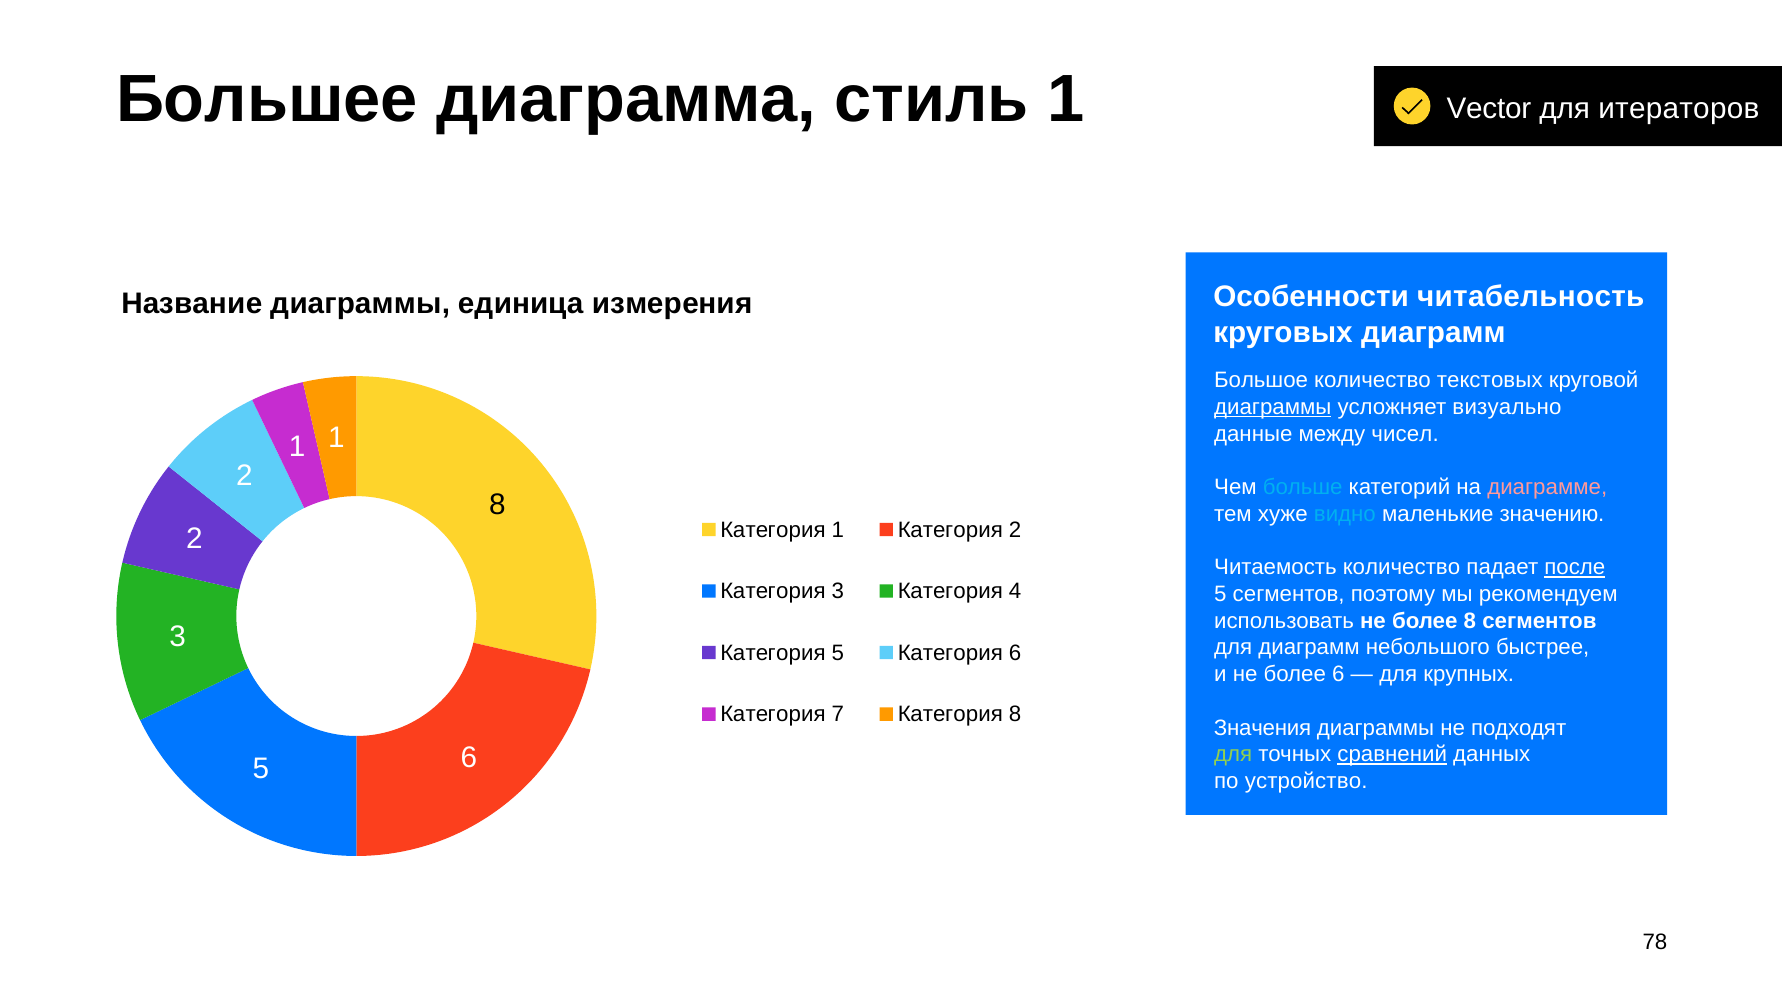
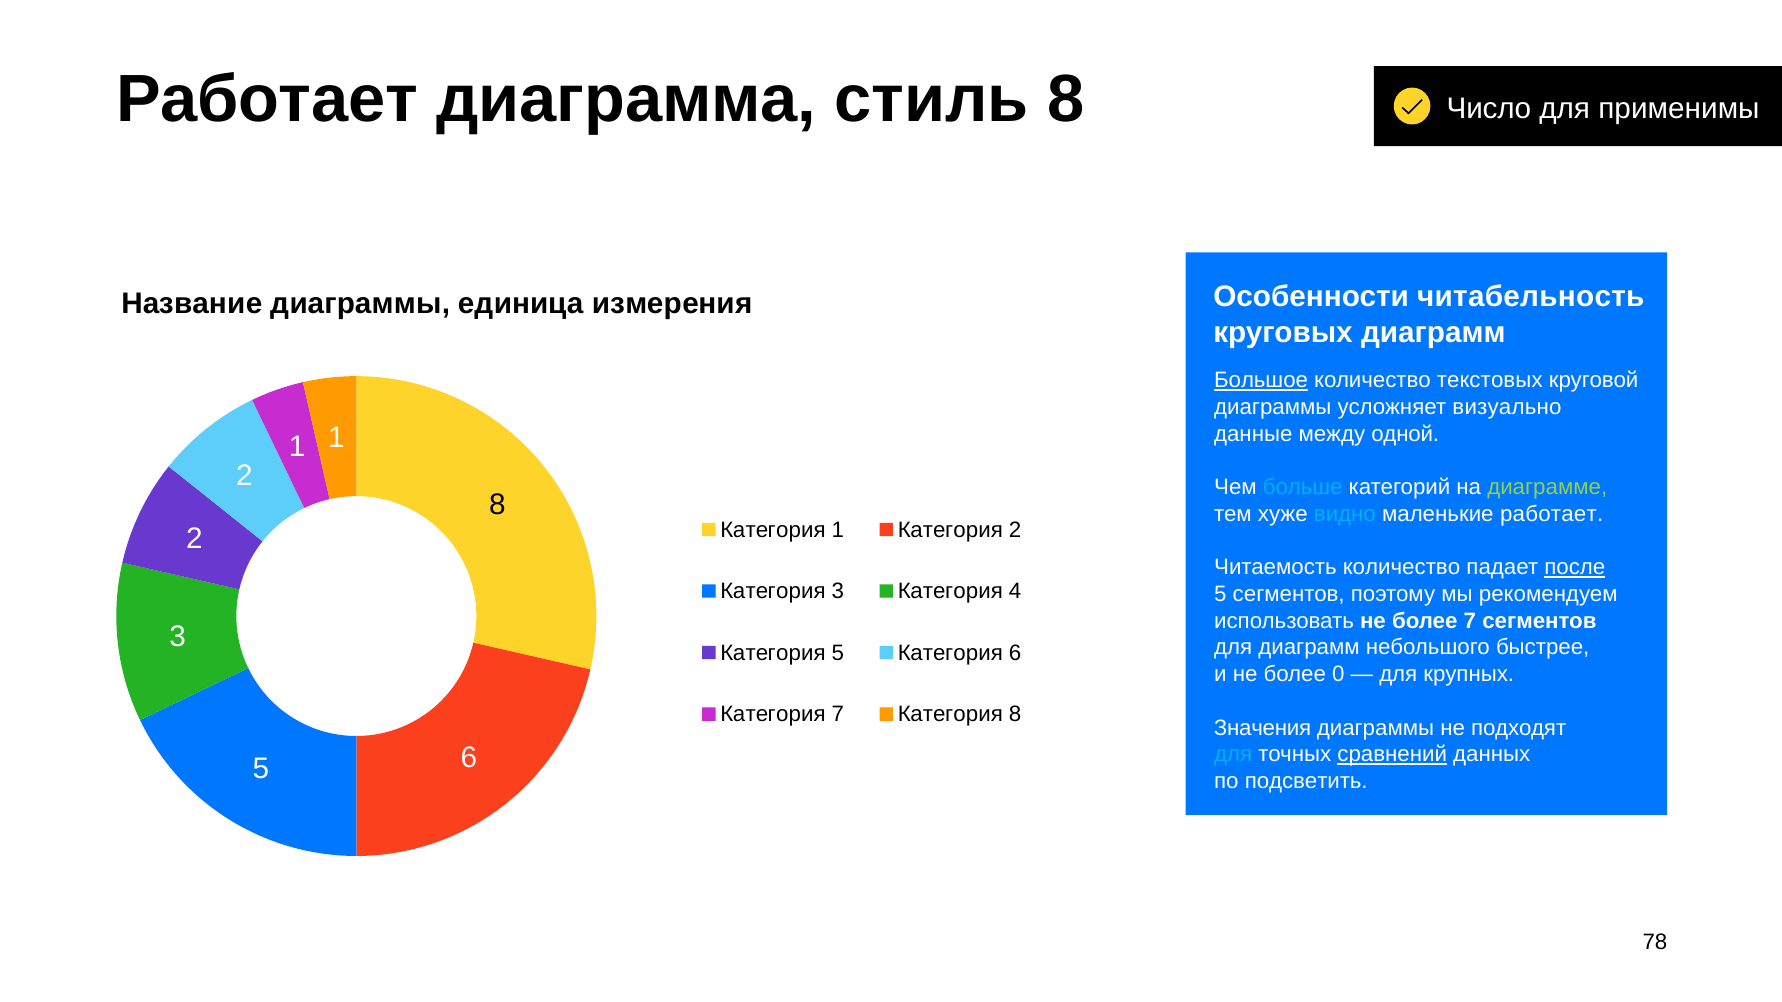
Большее at (267, 99): Большее -> Работает
стиль 1: 1 -> 8
Vector: Vector -> Число
итераторов: итераторов -> применимы
Большое underline: none -> present
диаграммы at (1273, 407) underline: present -> none
чисел: чисел -> одной
диаграмме colour: pink -> light green
маленькие значению: значению -> работает
более 8: 8 -> 7
более 6: 6 -> 0
для at (1233, 755) colour: light green -> light blue
устройство: устройство -> подсветить
